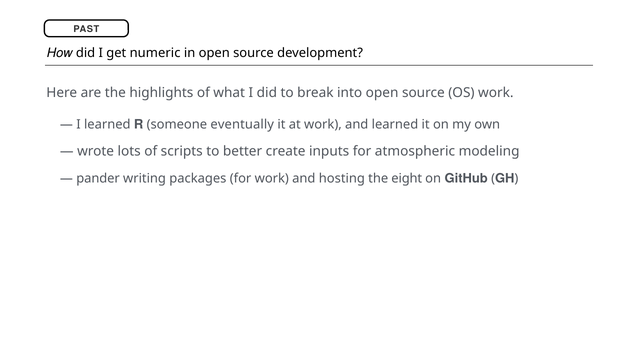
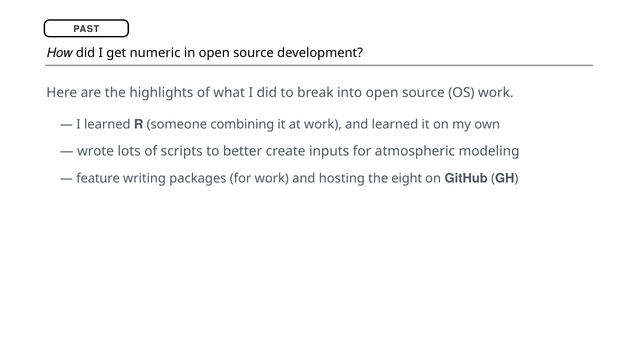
eventually: eventually -> combining
pander: pander -> feature
